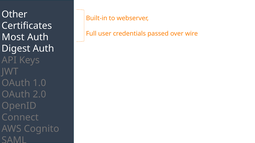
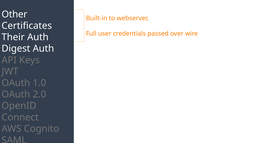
Most: Most -> Their
